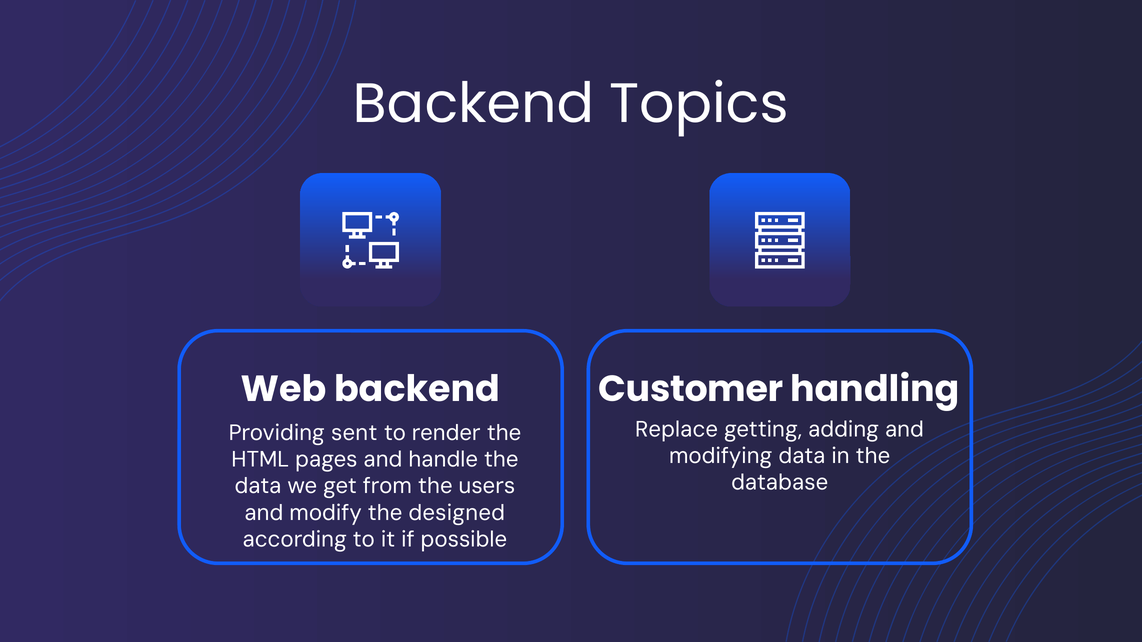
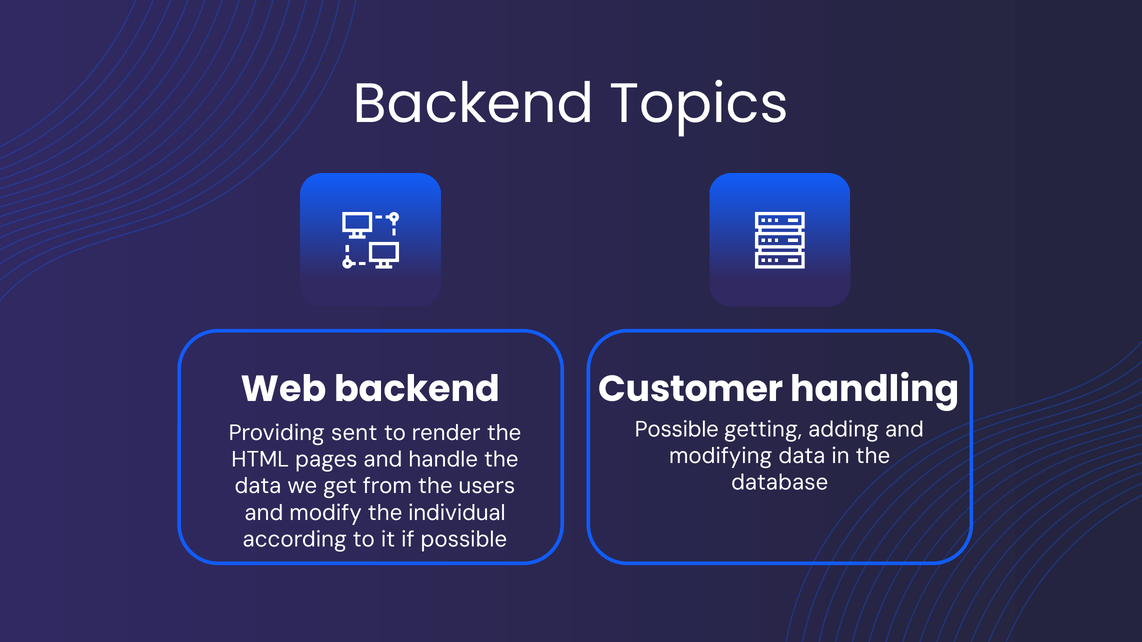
Replace at (677, 430): Replace -> Possible
designed: designed -> individual
